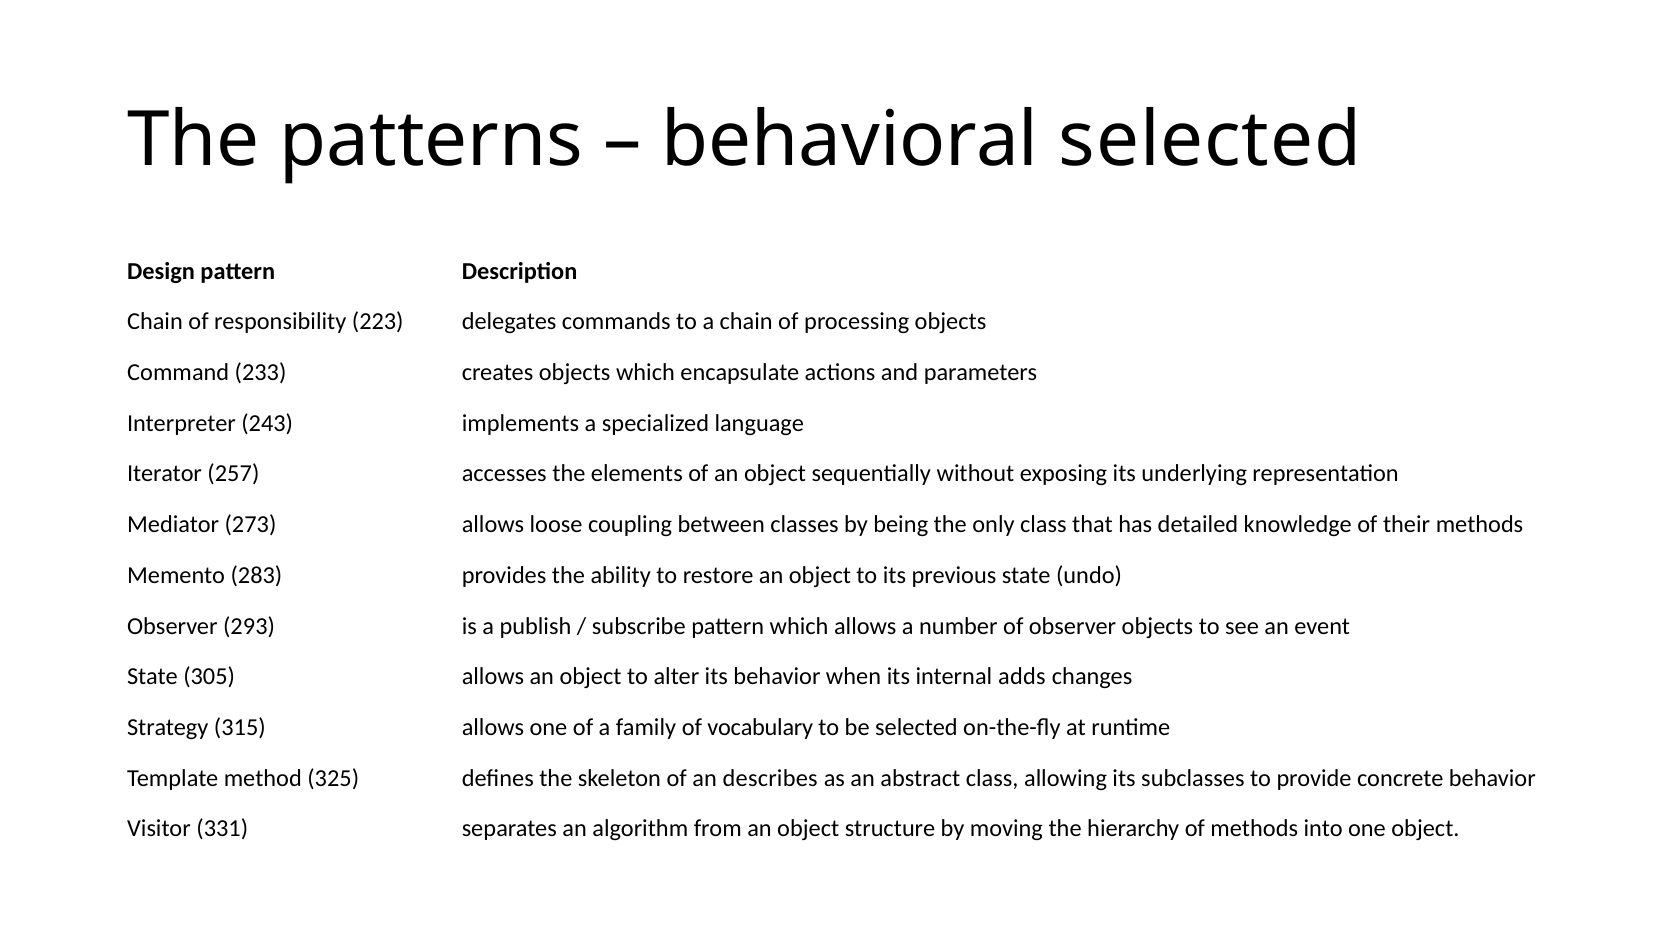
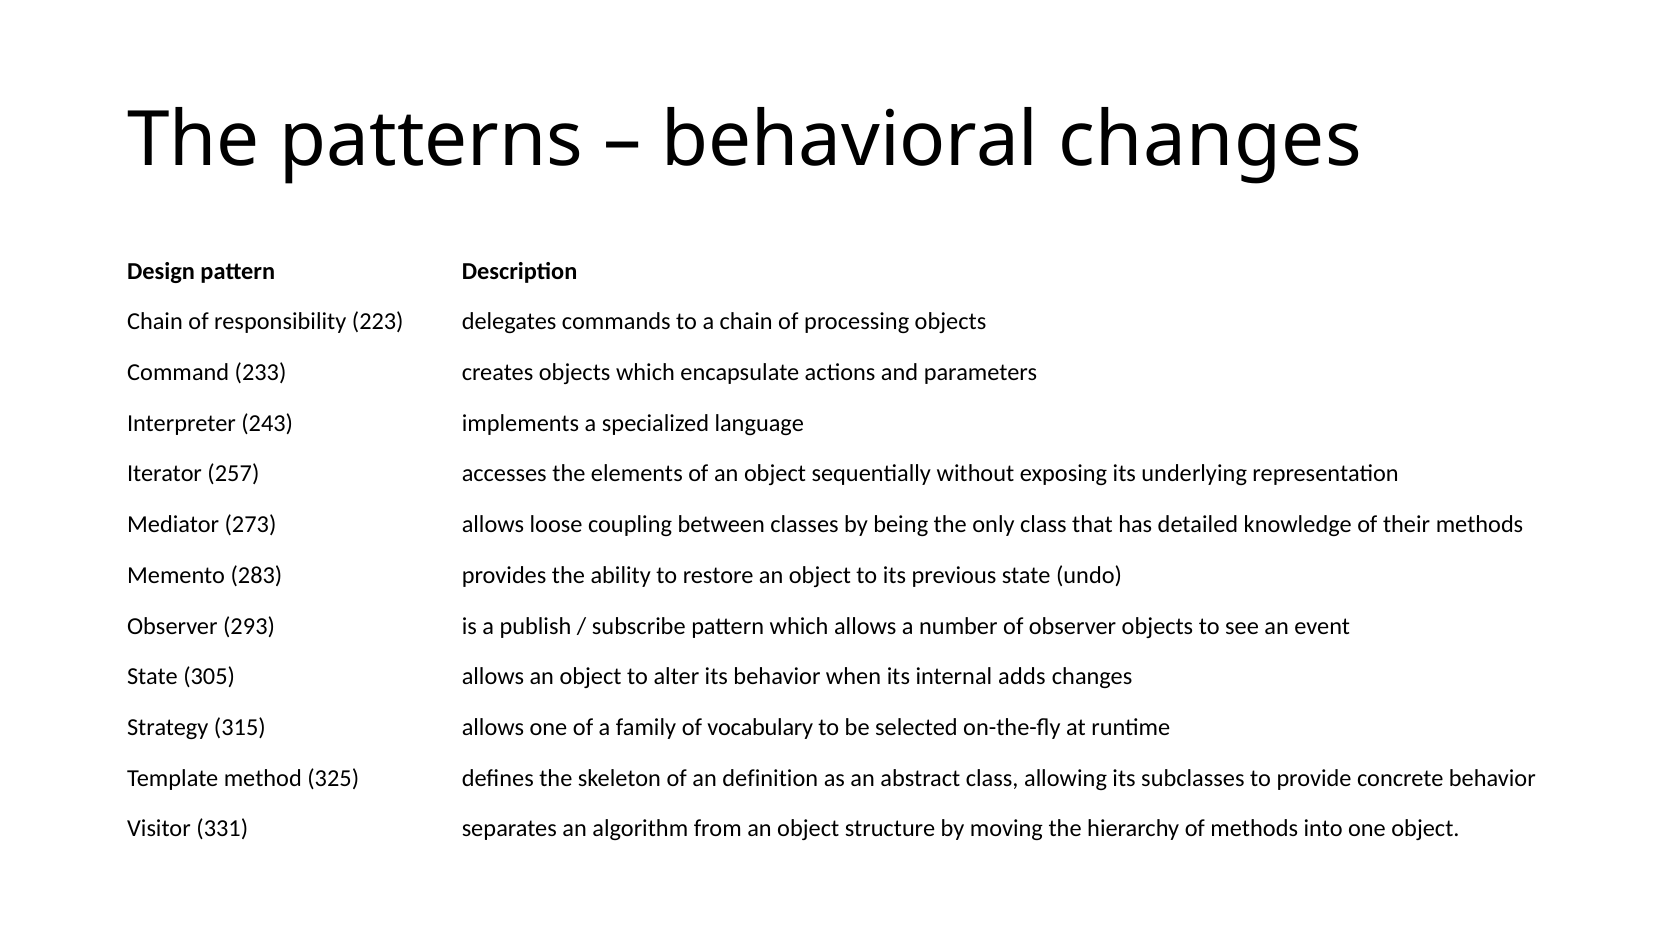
behavioral selected: selected -> changes
describes: describes -> definition
